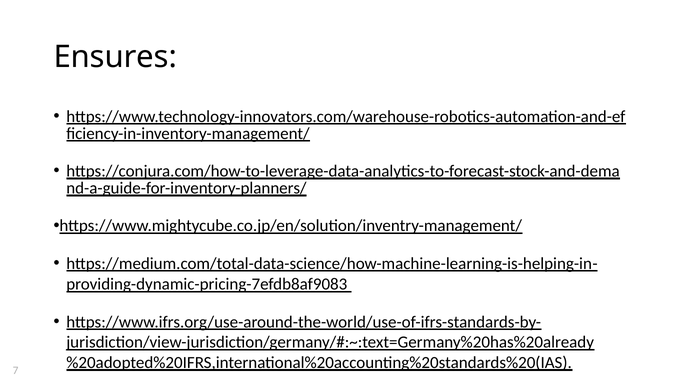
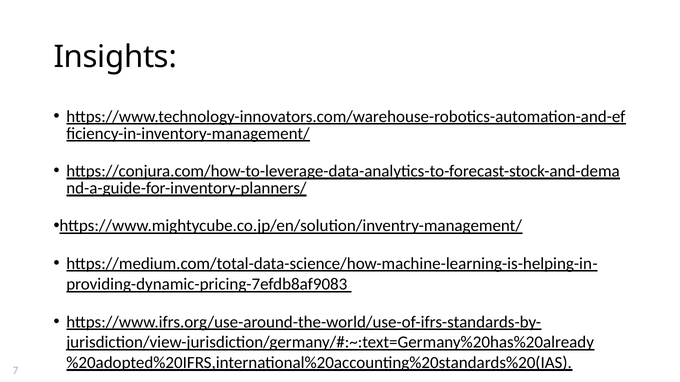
Ensures: Ensures -> Insights
